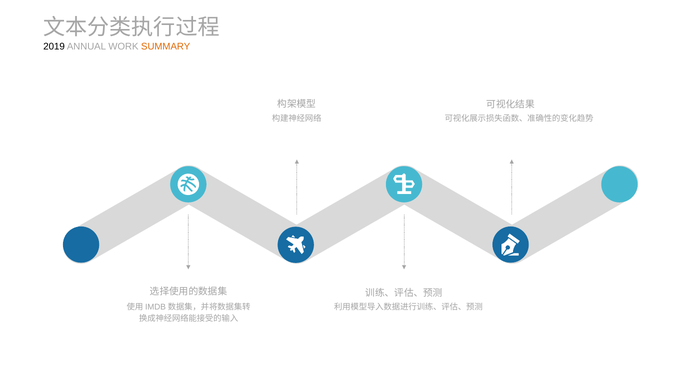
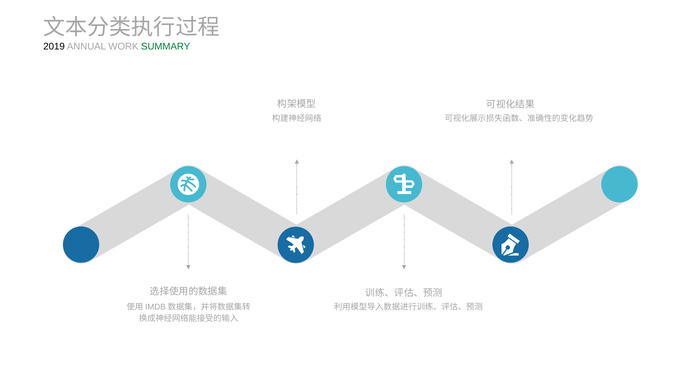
SUMMARY colour: orange -> green
